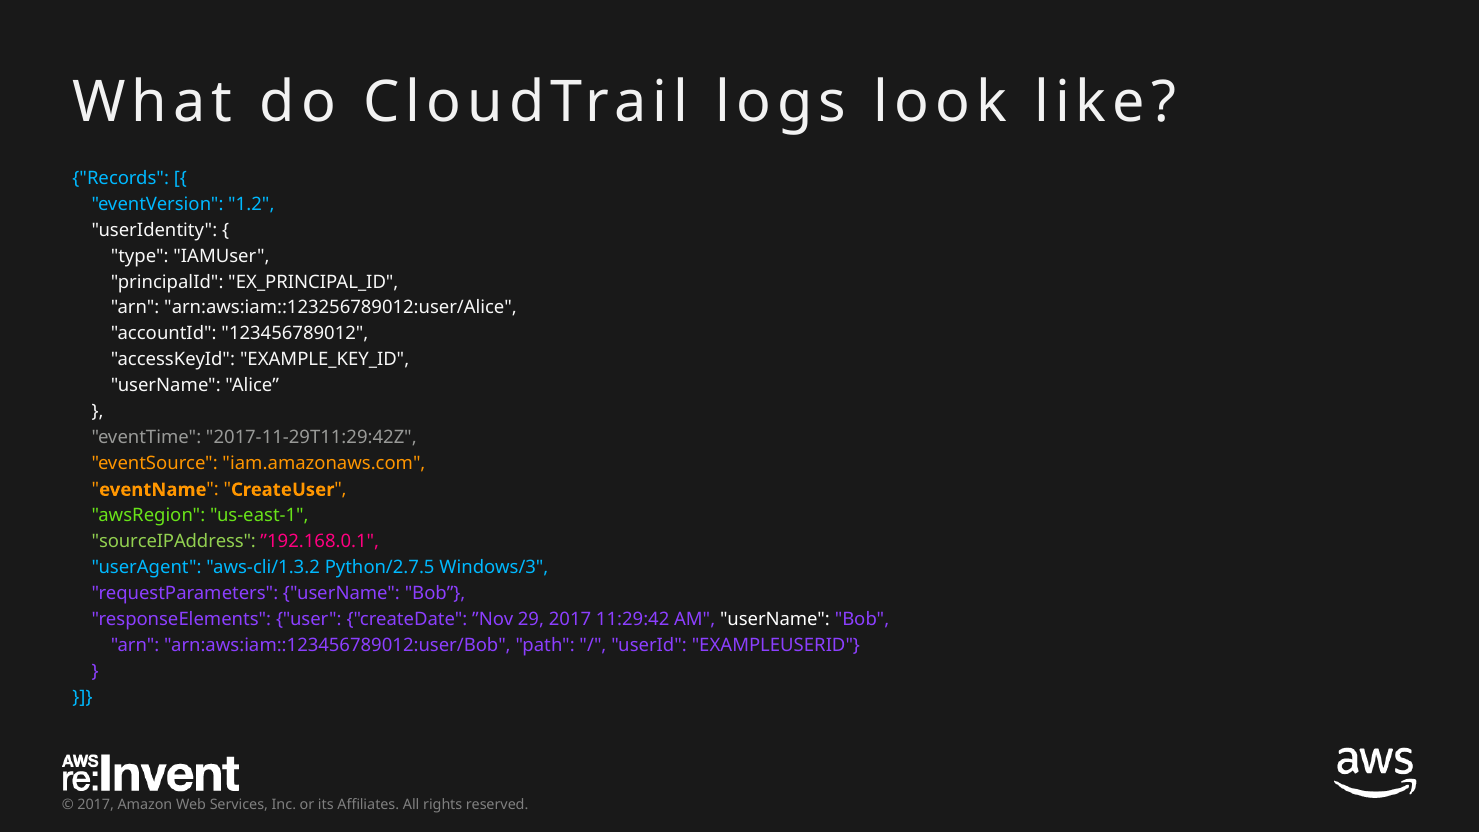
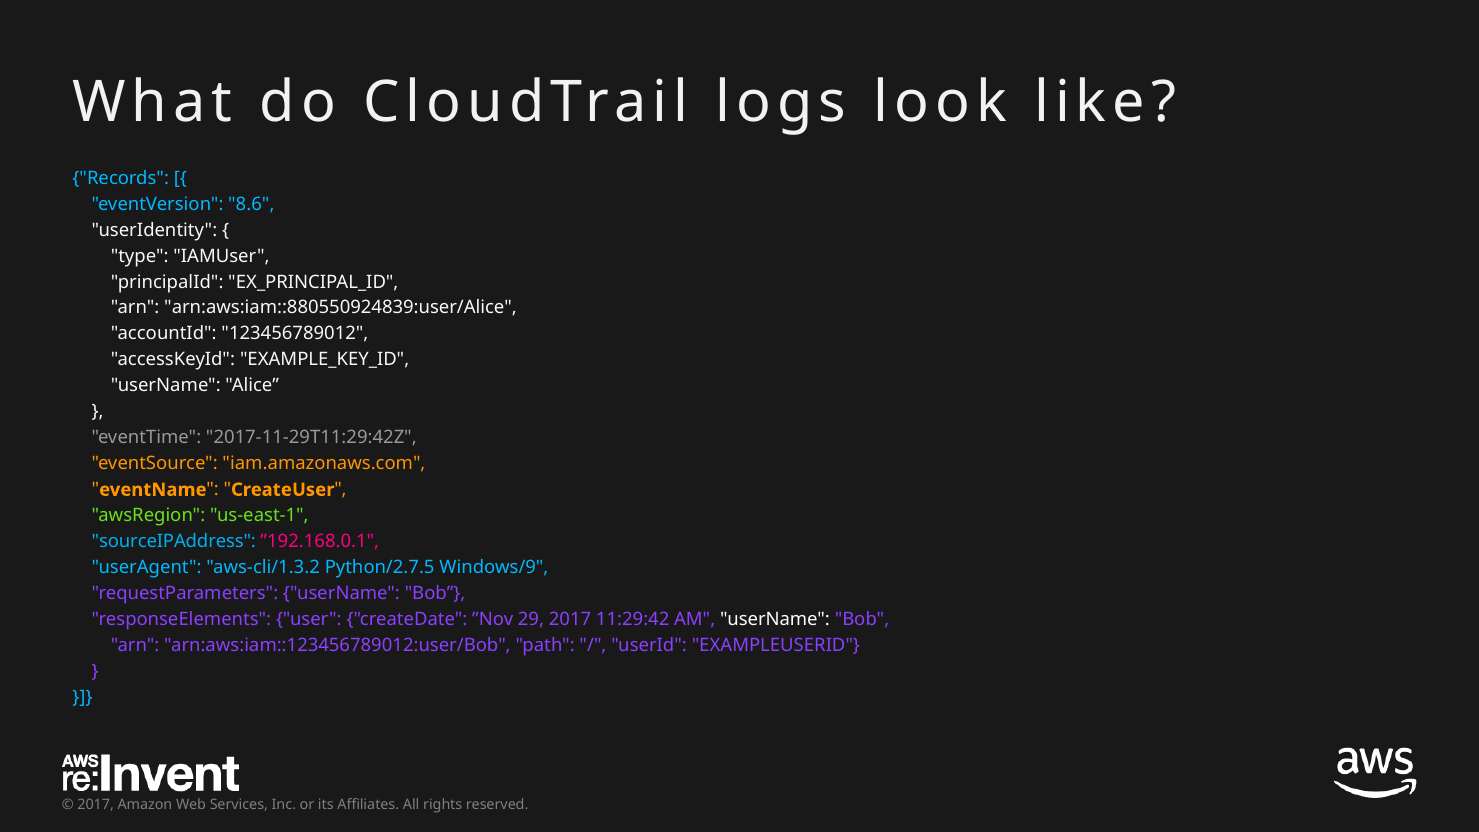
1.2: 1.2 -> 8.6
arn:aws:iam::123256789012:user/Alice: arn:aws:iam::123256789012:user/Alice -> arn:aws:iam::880550924839:user/Alice
sourceIPAddress colour: light green -> light blue
Windows/3: Windows/3 -> Windows/9
